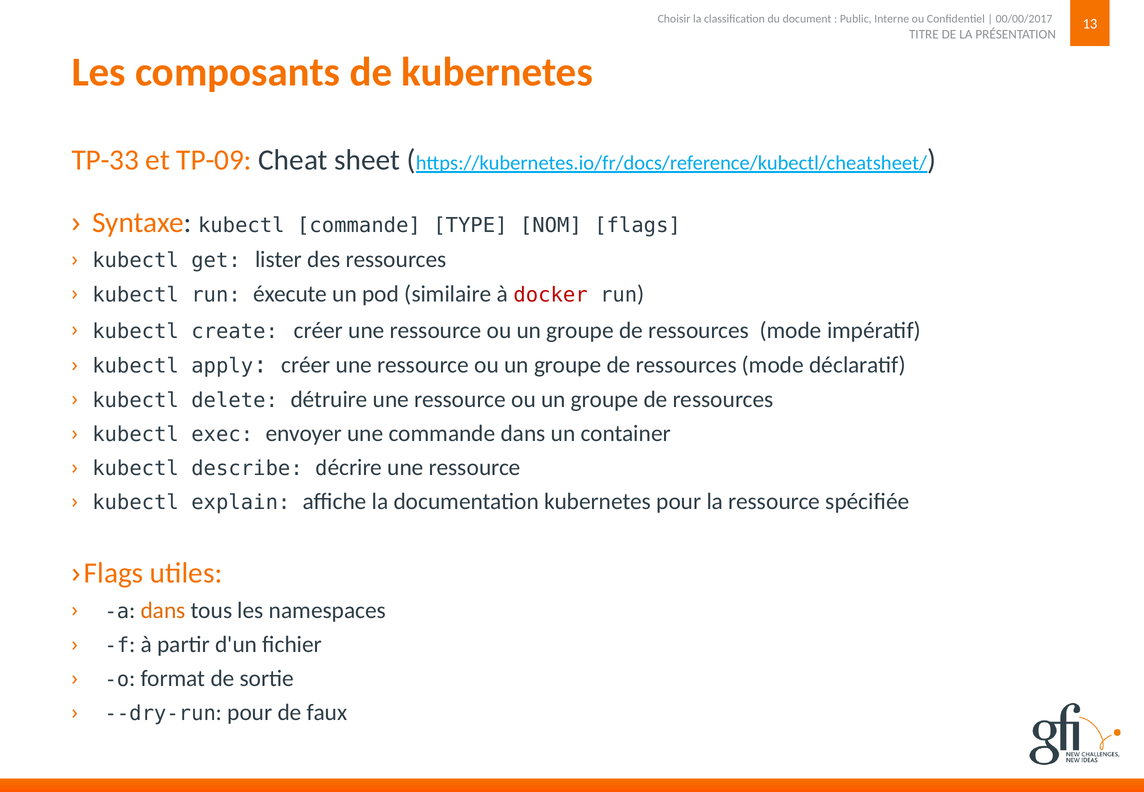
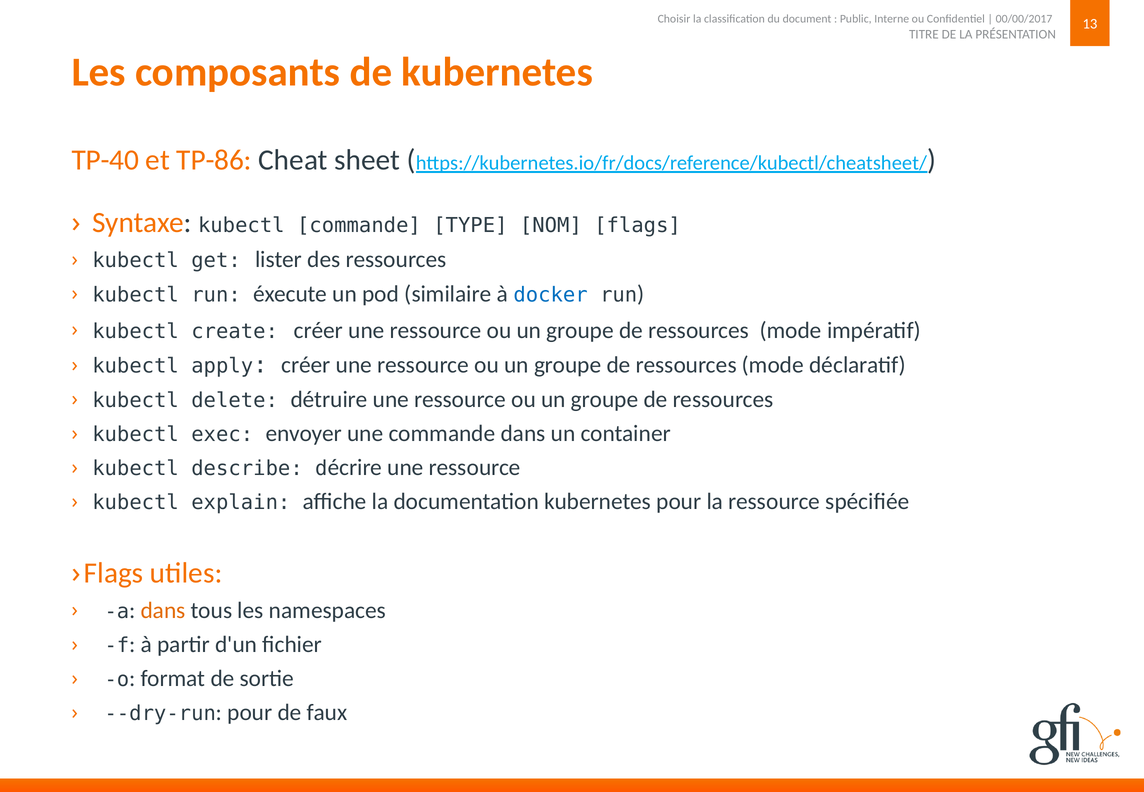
TP-33: TP-33 -> TP-40
TP-09: TP-09 -> TP-86
docker colour: red -> blue
